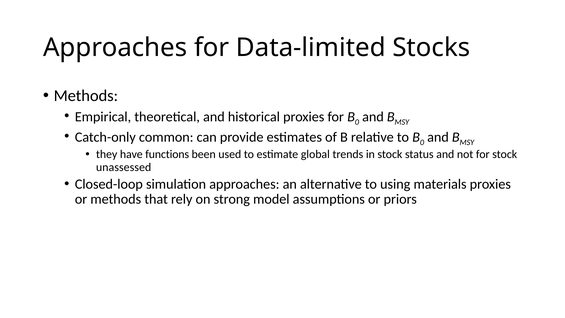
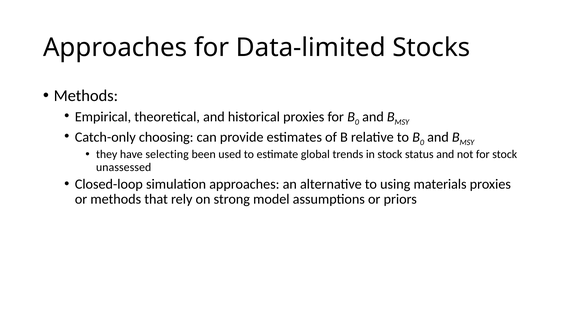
common: common -> choosing
functions: functions -> selecting
